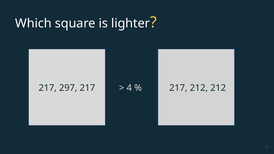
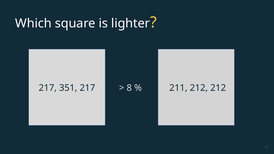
297: 297 -> 351
4: 4 -> 8
217 217: 217 -> 211
